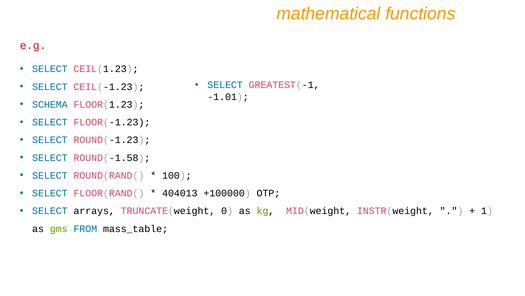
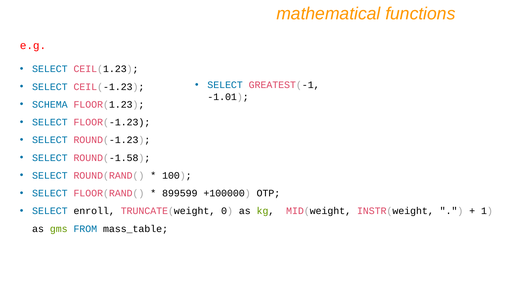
404013: 404013 -> 899599
arrays: arrays -> enroll
